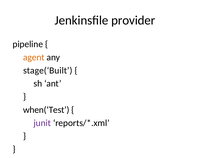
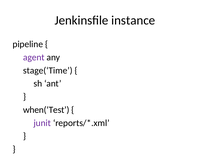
provider: provider -> instance
agent colour: orange -> purple
stage(‘Built: stage(‘Built -> stage(‘Time
